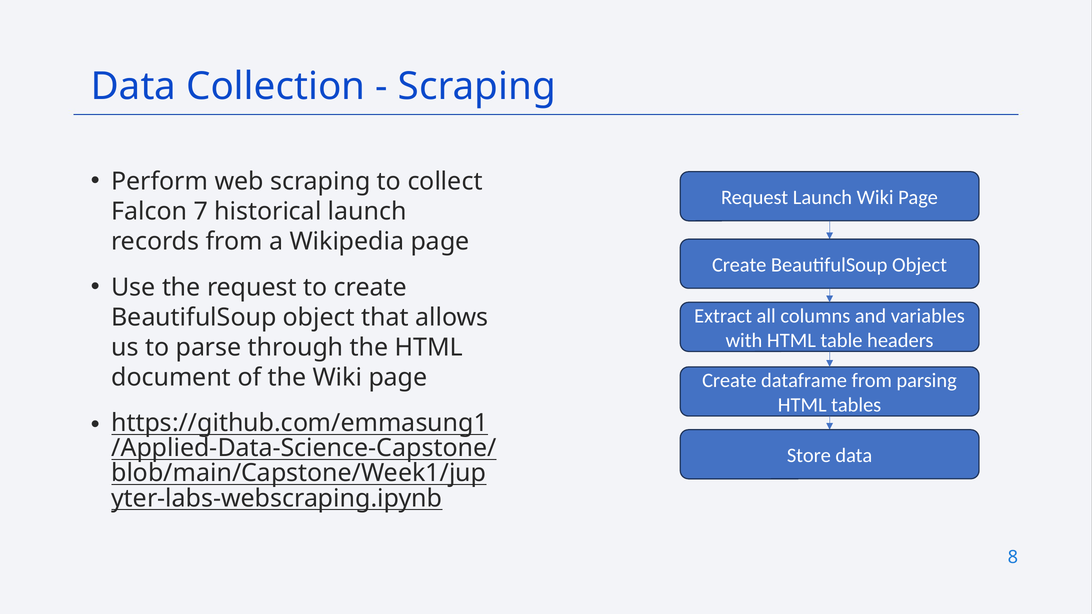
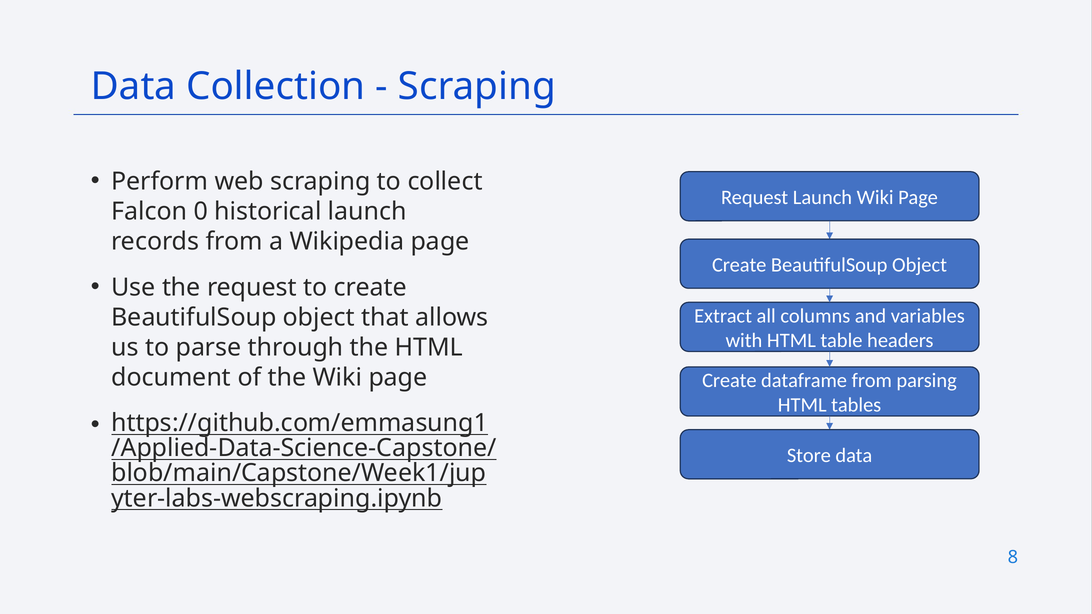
7: 7 -> 0
